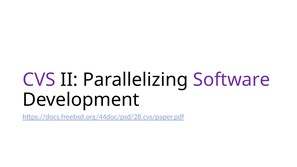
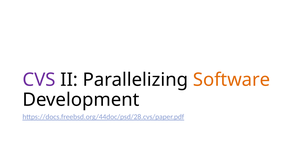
Software colour: purple -> orange
